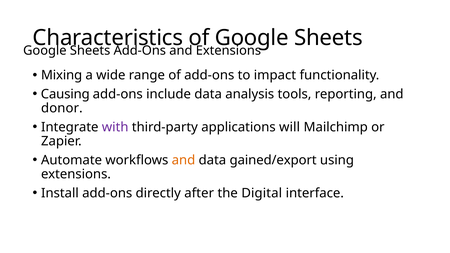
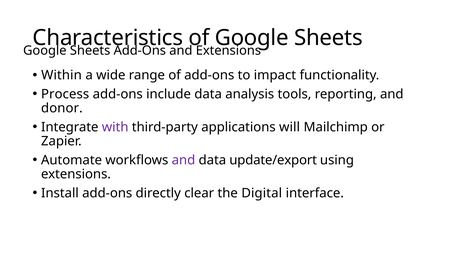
Mixing: Mixing -> Within
Causing: Causing -> Process
and at (183, 160) colour: orange -> purple
gained/export: gained/export -> update/export
after: after -> clear
